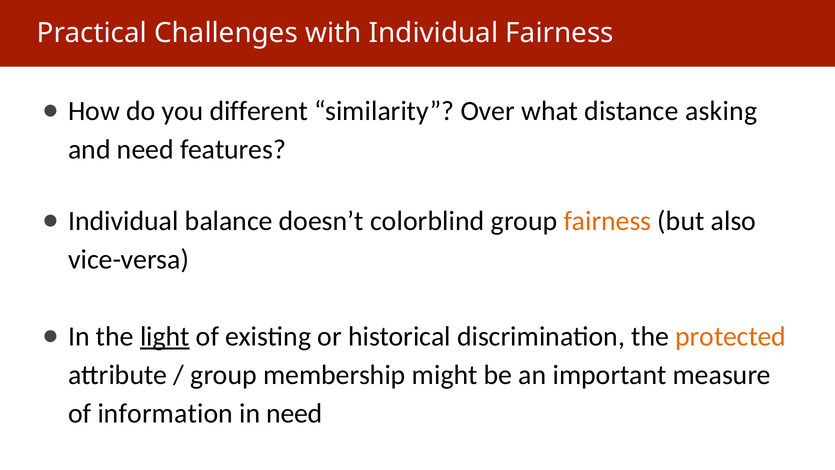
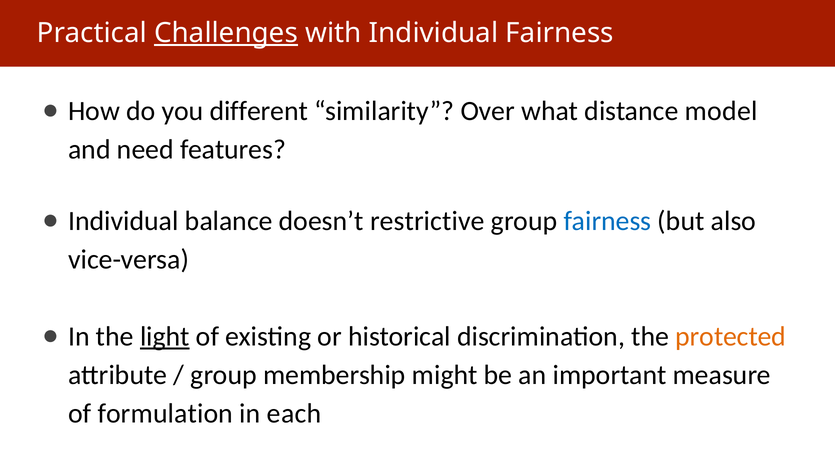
Challenges underline: none -> present
asking: asking -> model
colorblind: colorblind -> restrictive
fairness at (607, 221) colour: orange -> blue
information: information -> formulation
in need: need -> each
